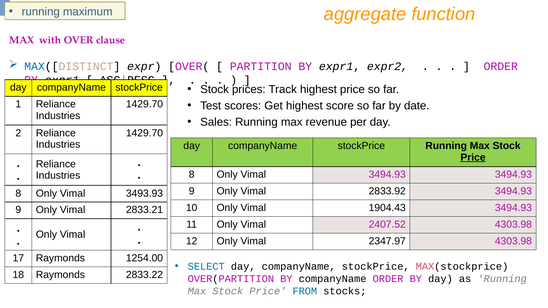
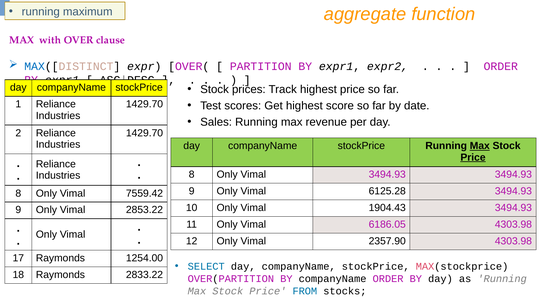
Max at (480, 146) underline: none -> present
2833.92: 2833.92 -> 6125.28
3493.93: 3493.93 -> 7559.42
2833.21: 2833.21 -> 2853.22
2407.52: 2407.52 -> 6186.05
2347.97: 2347.97 -> 2357.90
